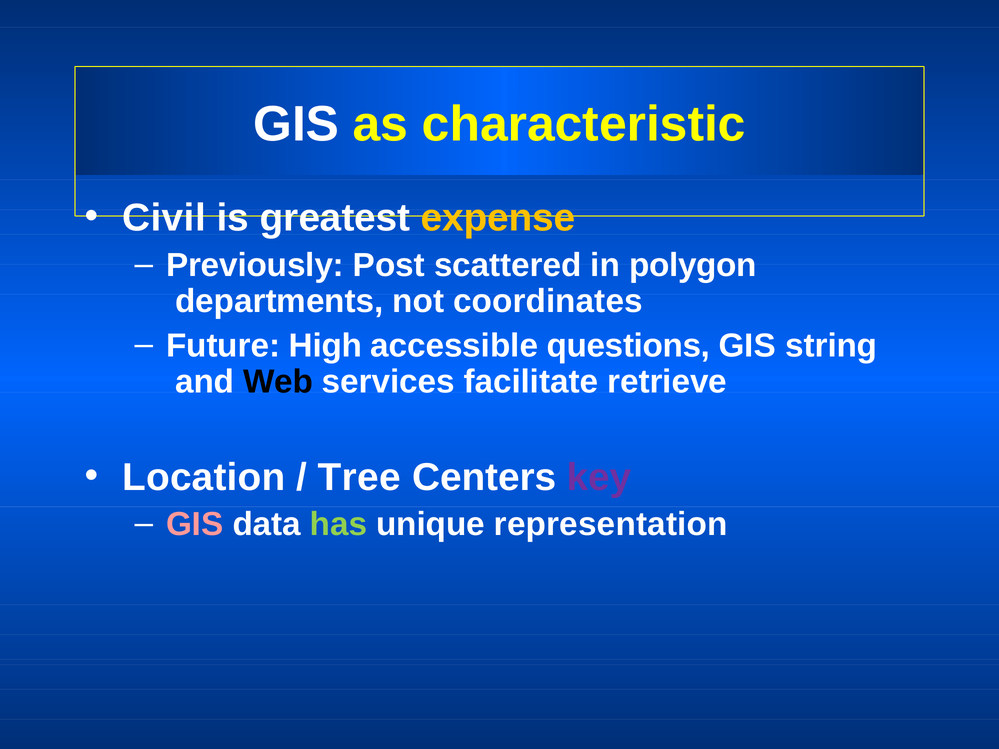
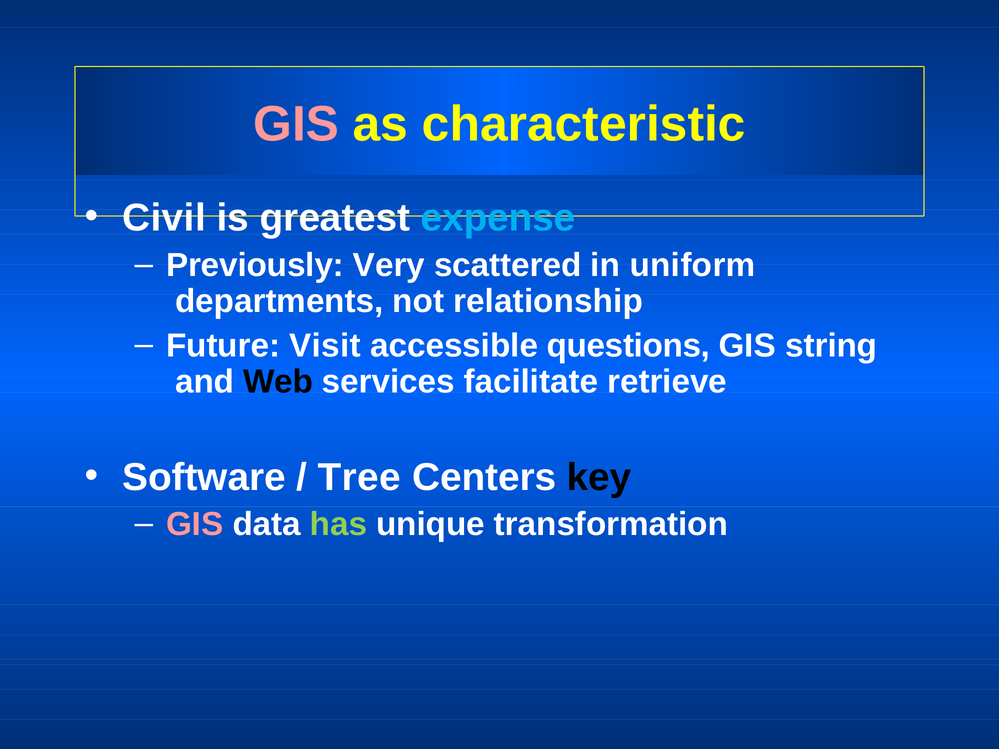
GIS at (296, 124) colour: white -> pink
expense colour: yellow -> light blue
Post: Post -> Very
polygon: polygon -> uniform
coordinates: coordinates -> relationship
High: High -> Visit
Location: Location -> Software
key colour: purple -> black
representation: representation -> transformation
